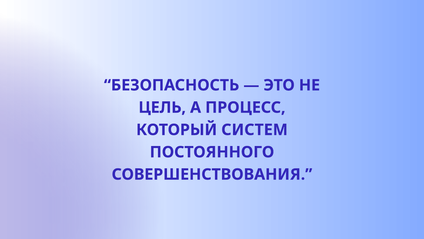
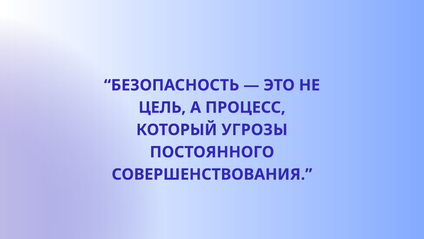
СИСТЕМ: СИСТЕМ -> УГРОЗЫ
